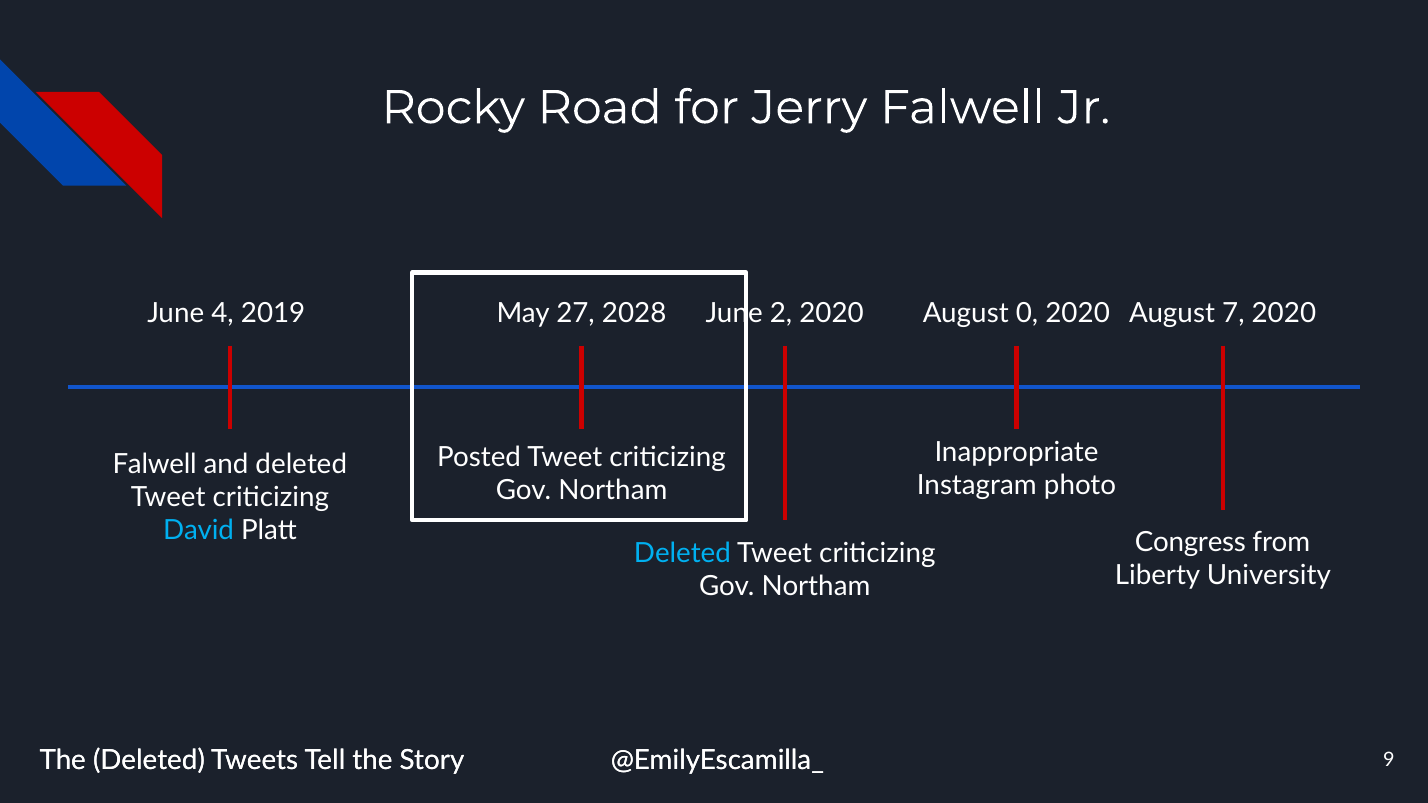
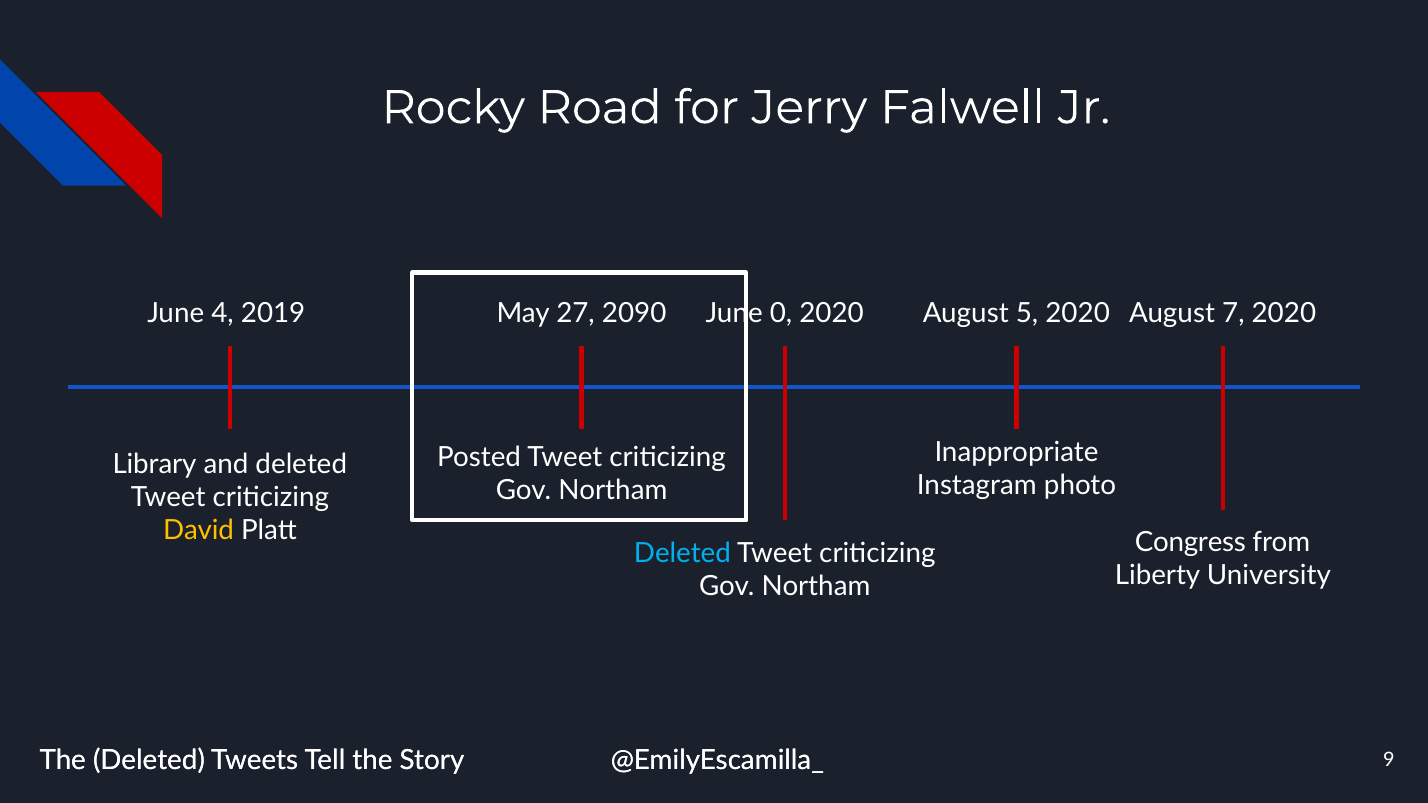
2028: 2028 -> 2090
2: 2 -> 0
0: 0 -> 5
Falwell at (155, 464): Falwell -> Library
David colour: light blue -> yellow
